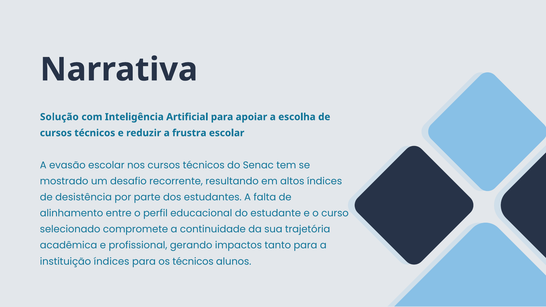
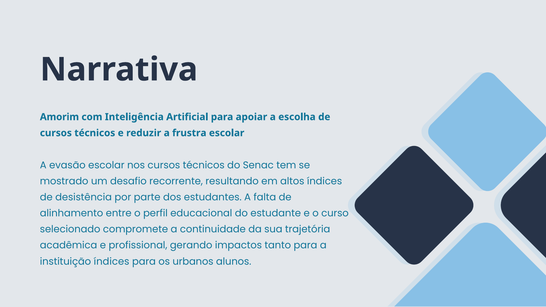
Solução: Solução -> Amorim
os técnicos: técnicos -> urbanos
